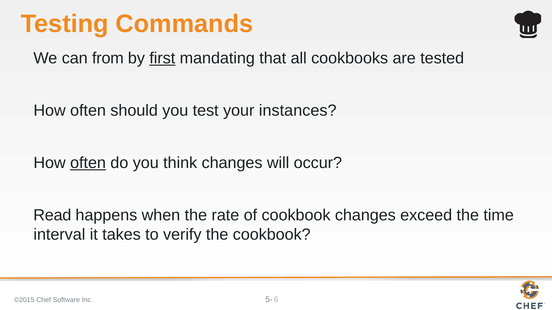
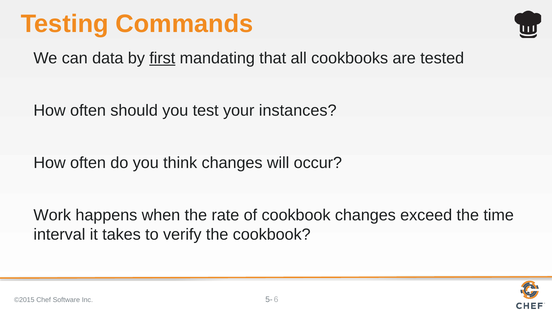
from: from -> data
often at (88, 163) underline: present -> none
Read: Read -> Work
